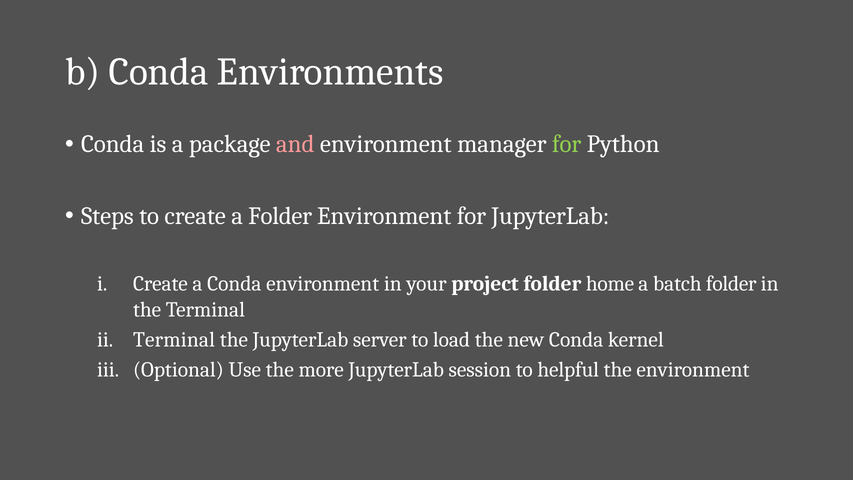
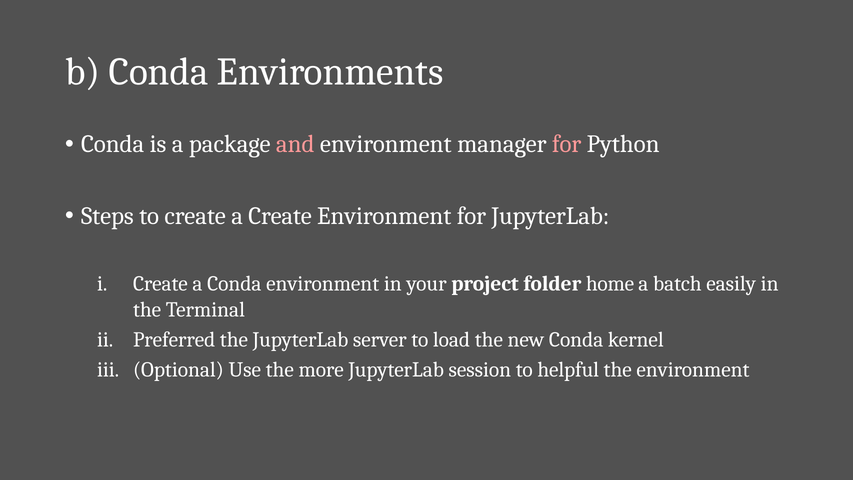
for at (567, 144) colour: light green -> pink
a Folder: Folder -> Create
batch folder: folder -> easily
Terminal at (174, 339): Terminal -> Preferred
